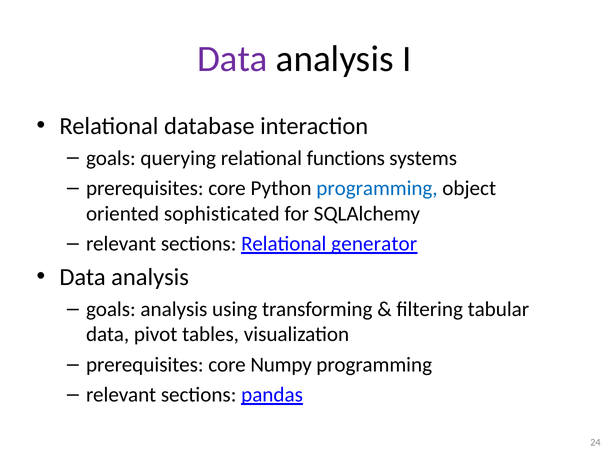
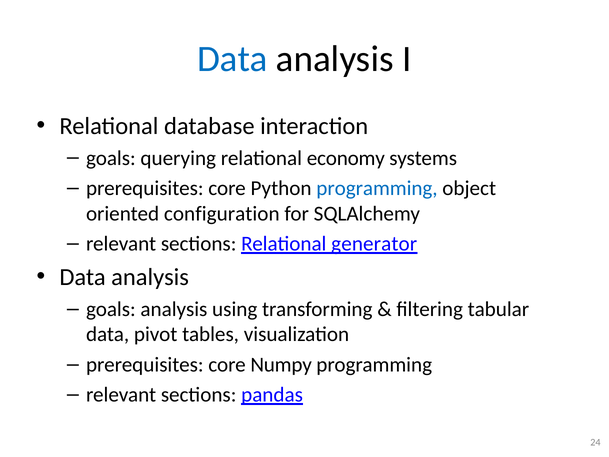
Data at (232, 59) colour: purple -> blue
functions: functions -> economy
sophisticated: sophisticated -> configuration
